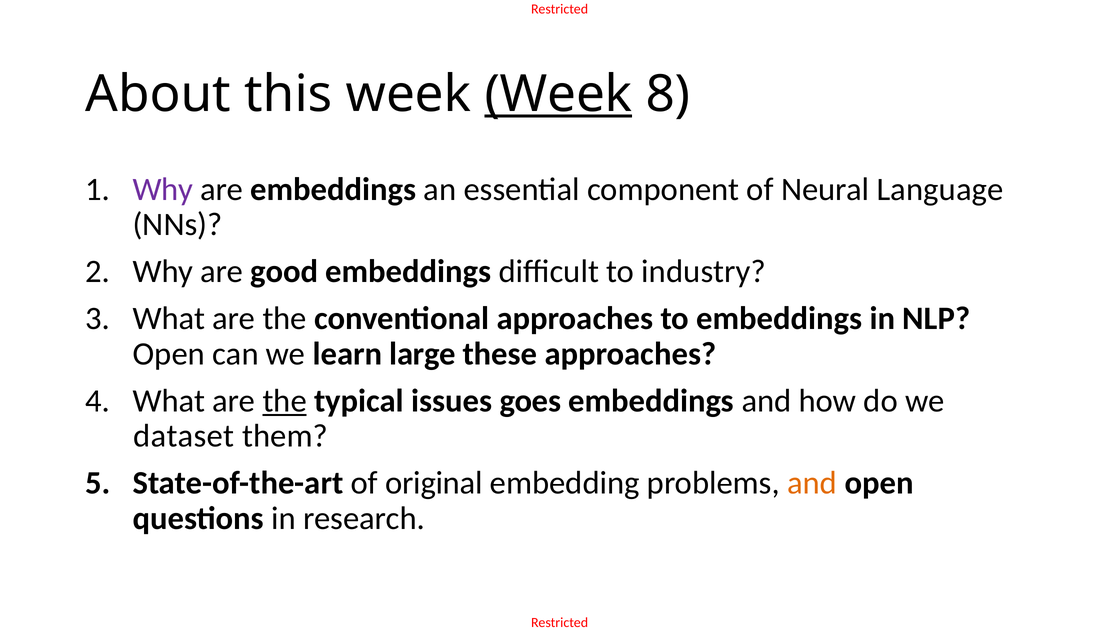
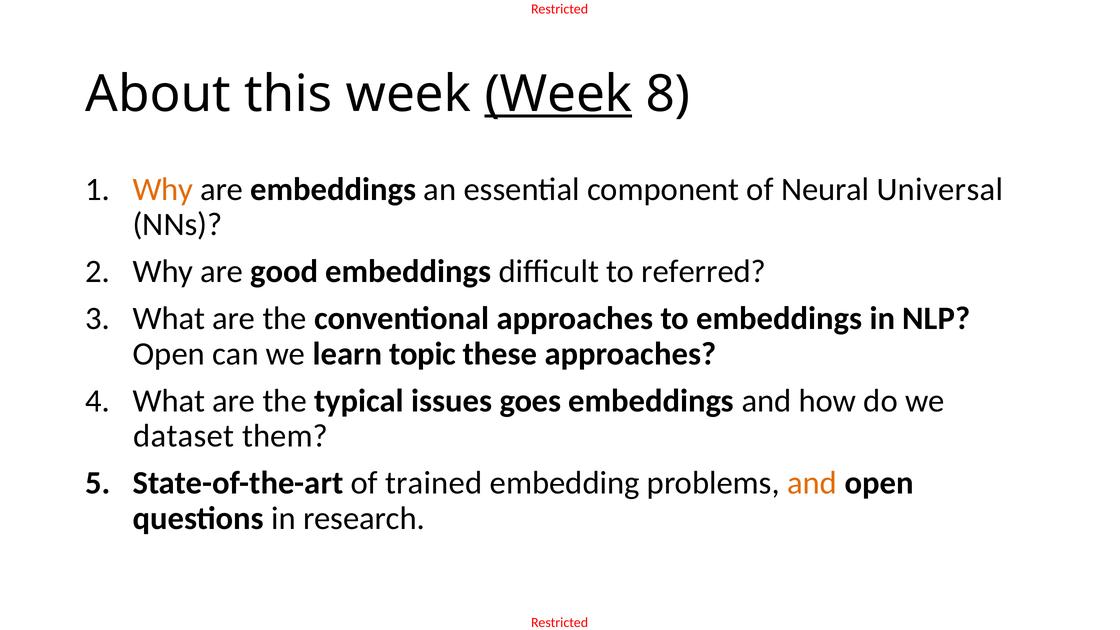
Why at (163, 189) colour: purple -> orange
Language: Language -> Universal
industry: industry -> referred
large: large -> topic
the at (285, 401) underline: present -> none
original: original -> trained
